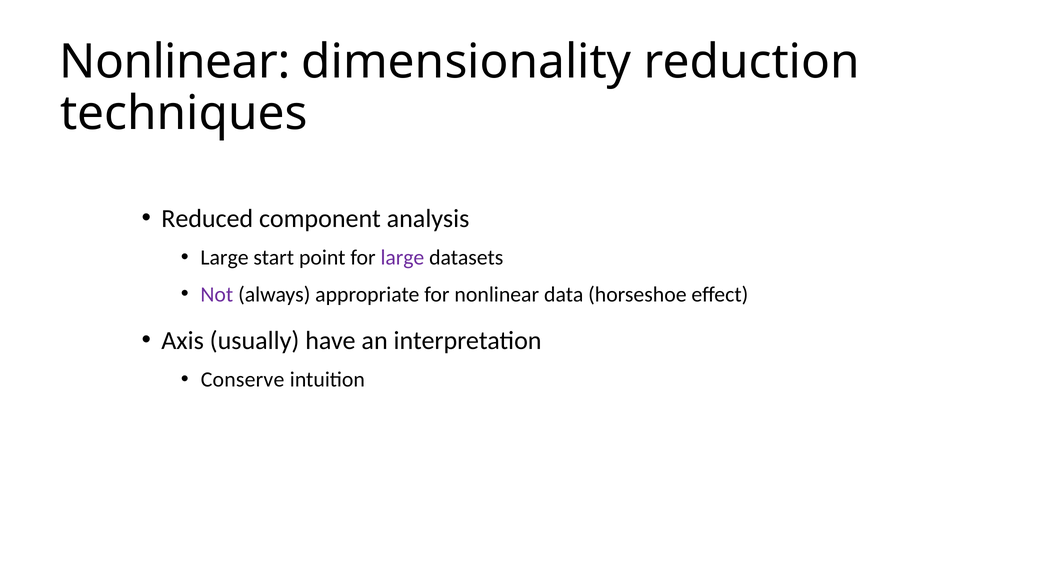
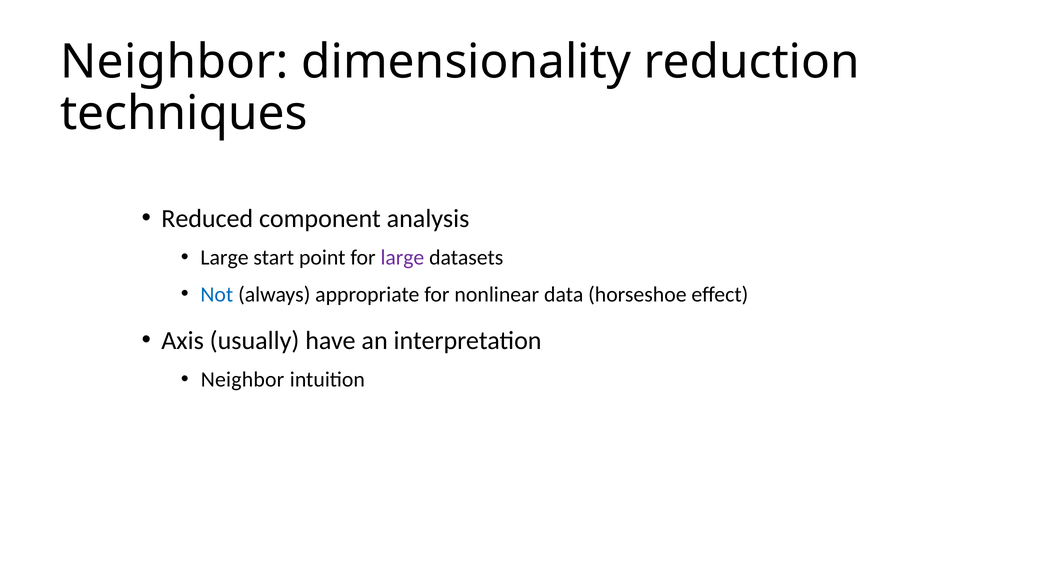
Nonlinear at (175, 62): Nonlinear -> Neighbor
Not colour: purple -> blue
Conserve at (243, 380): Conserve -> Neighbor
